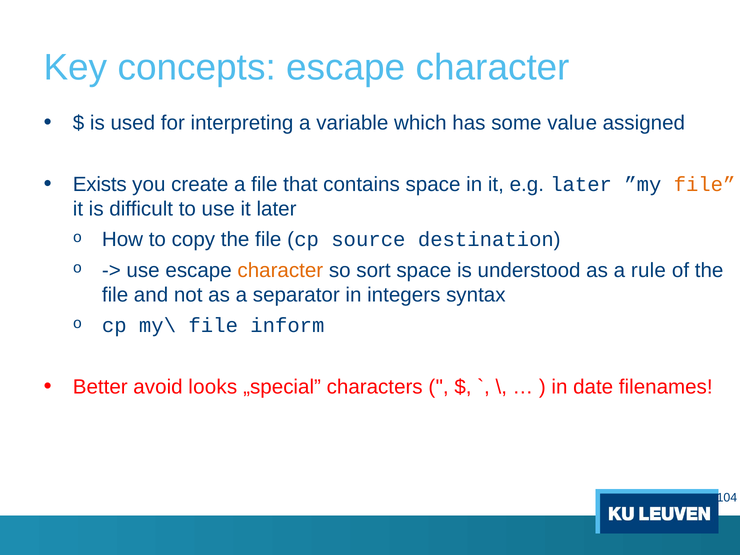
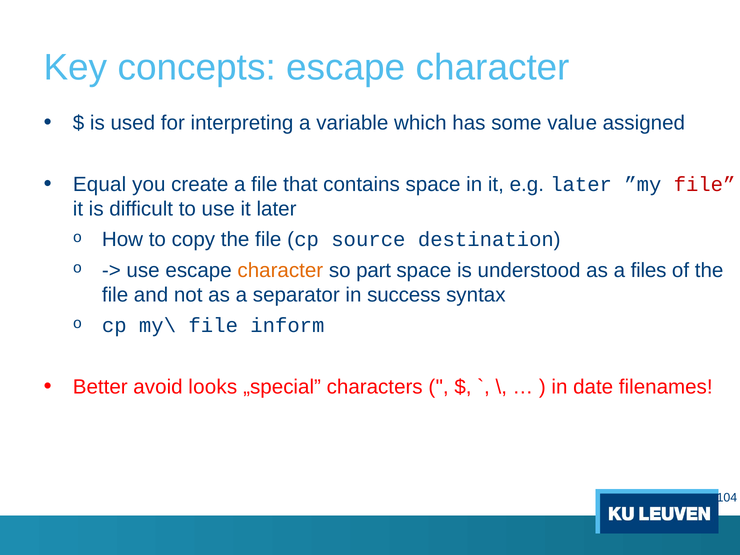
Exists: Exists -> Equal
file at (705, 184) colour: orange -> red
sort: sort -> part
rule: rule -> files
integers: integers -> success
